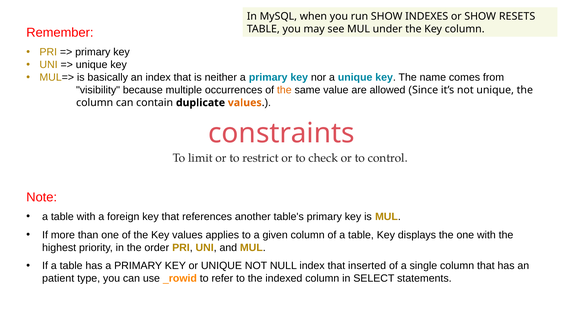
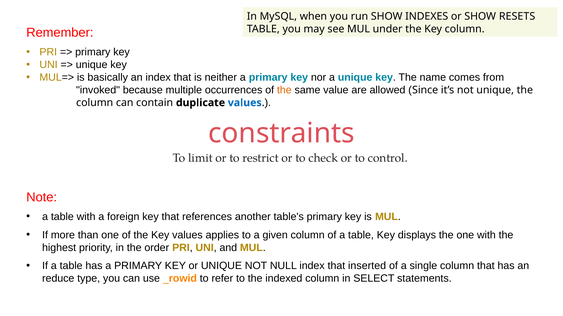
visibility: visibility -> invoked
values at (245, 103) colour: orange -> blue
patient: patient -> reduce
